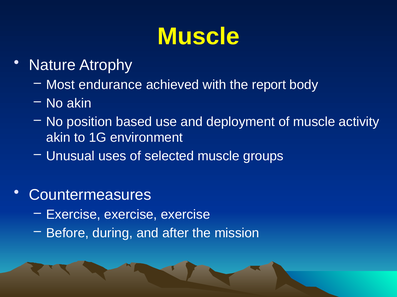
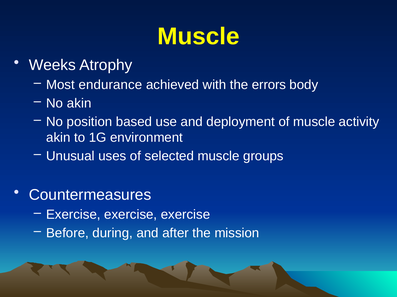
Nature: Nature -> Weeks
report: report -> errors
